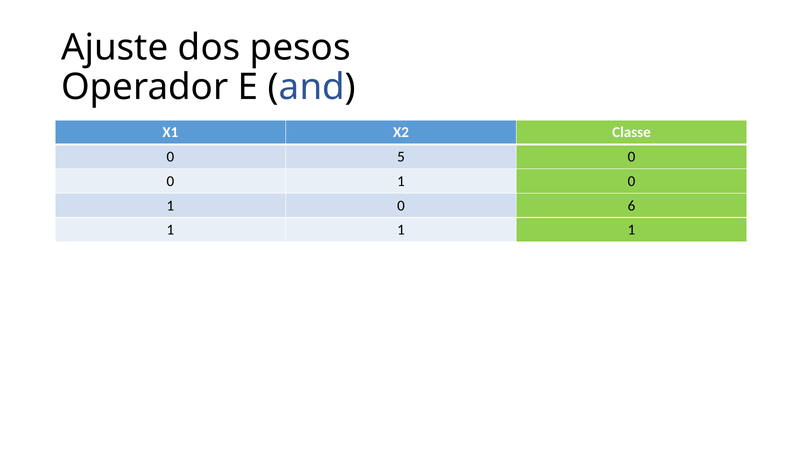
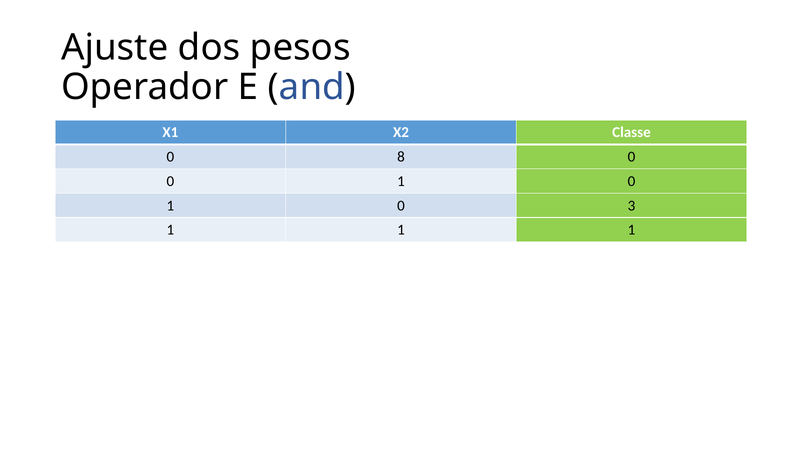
5: 5 -> 8
6: 6 -> 3
